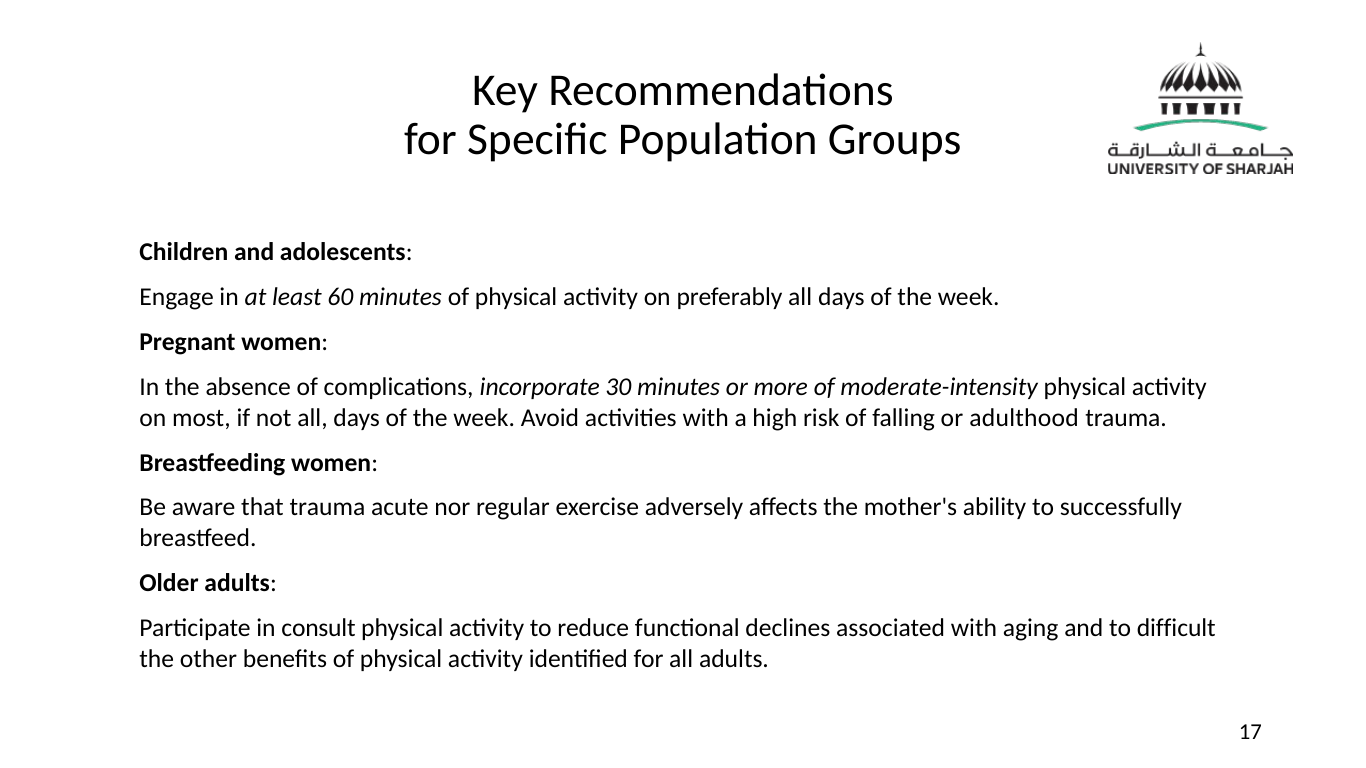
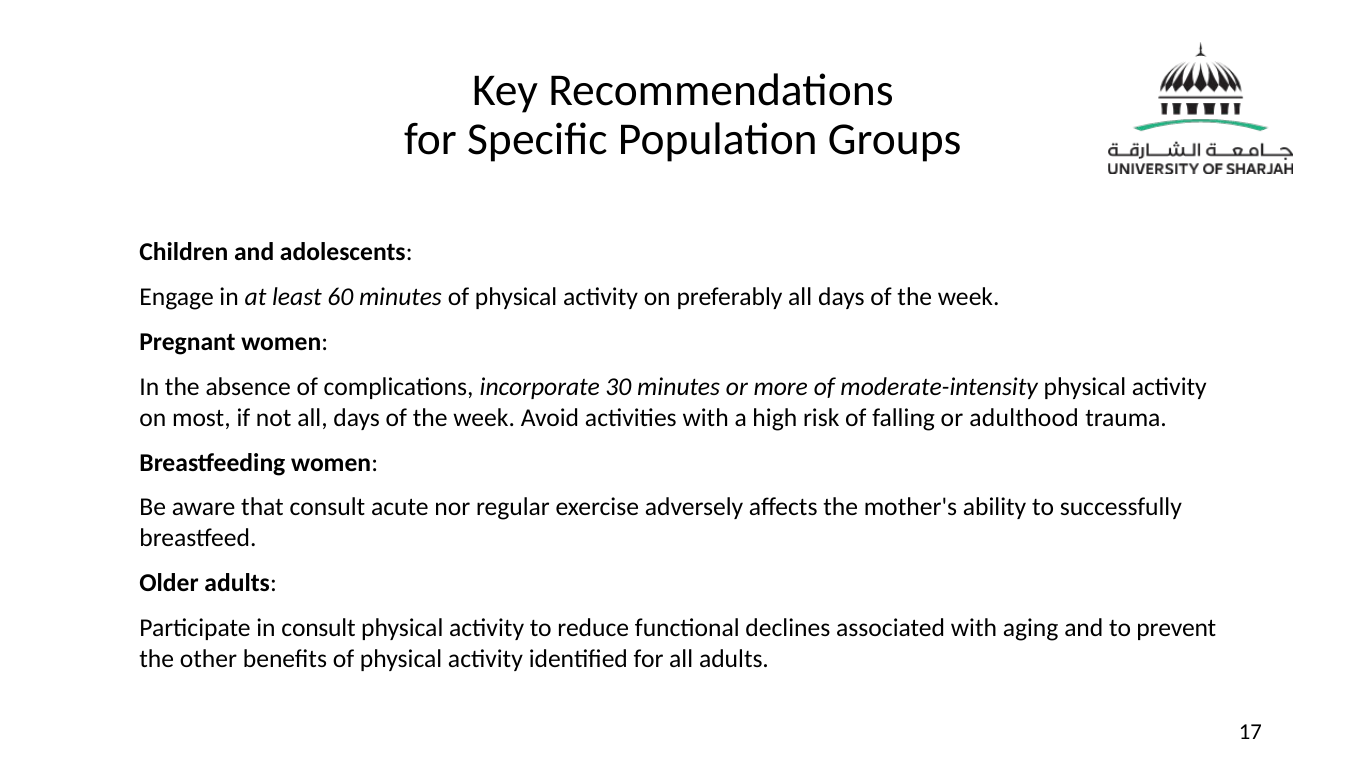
that trauma: trauma -> consult
difficult: difficult -> prevent
